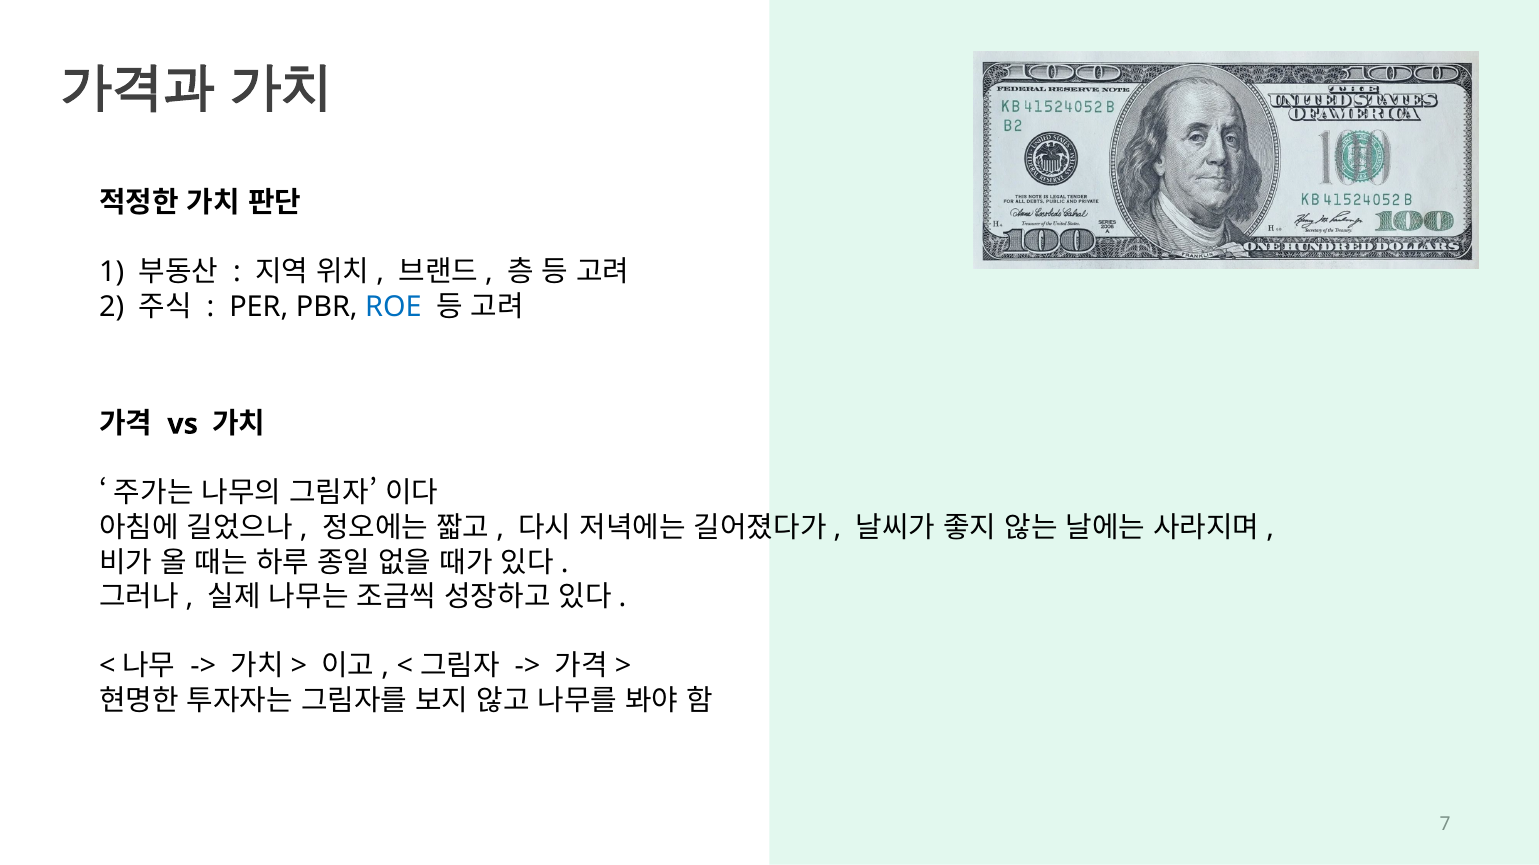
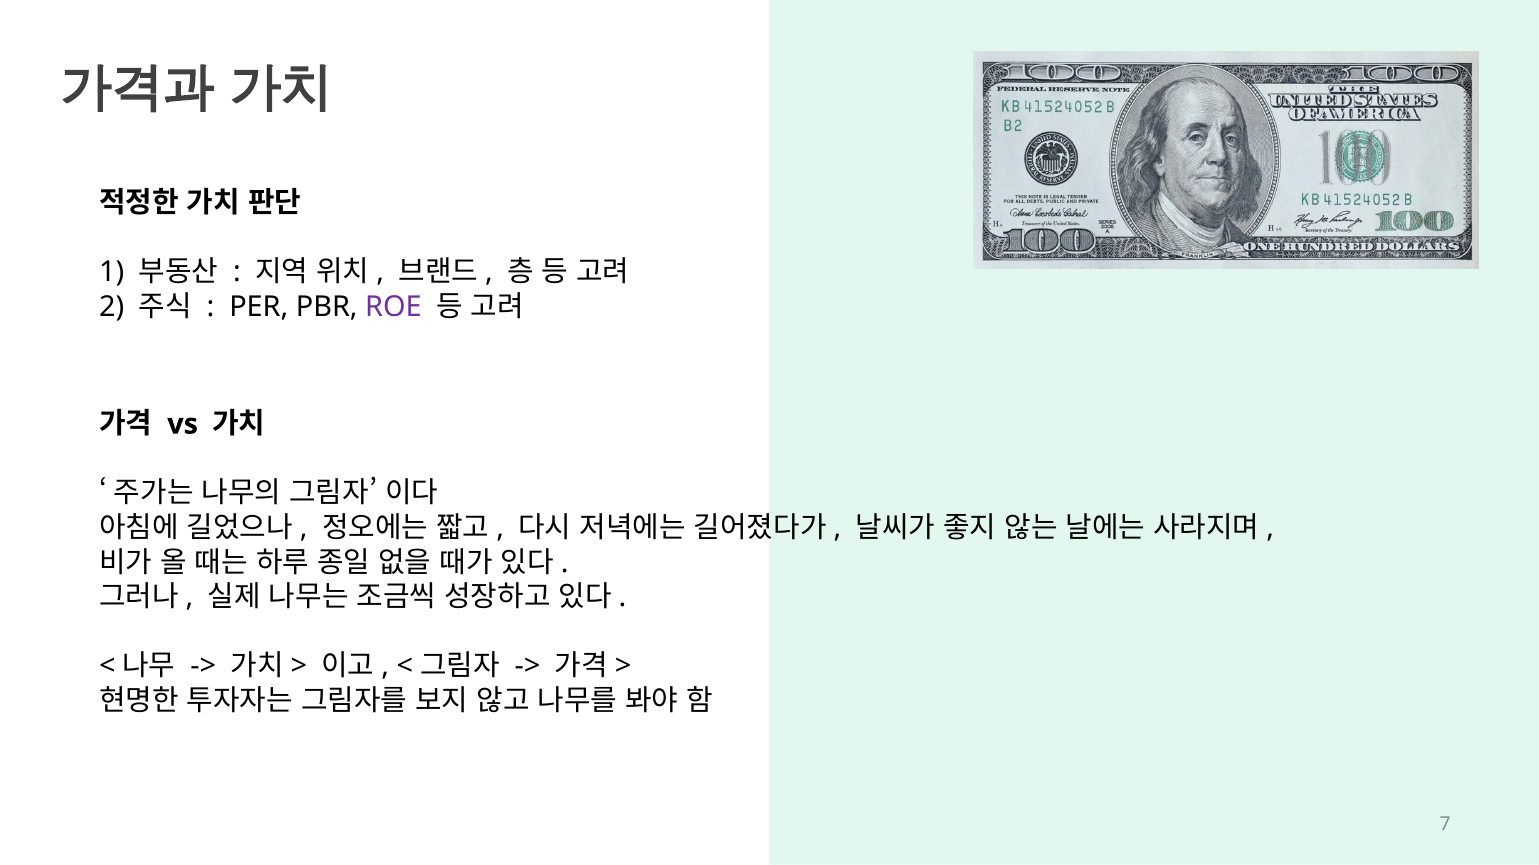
ROE colour: blue -> purple
